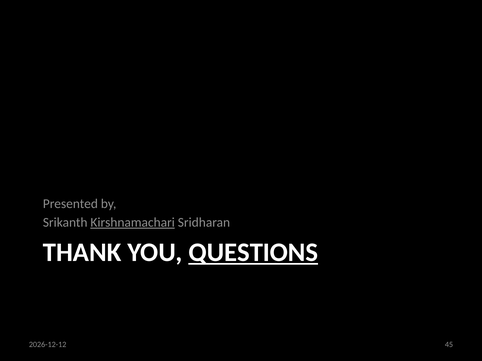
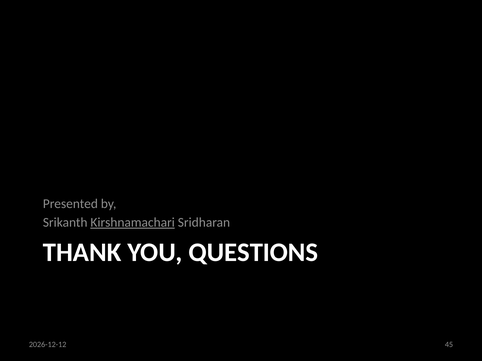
QUESTIONS underline: present -> none
